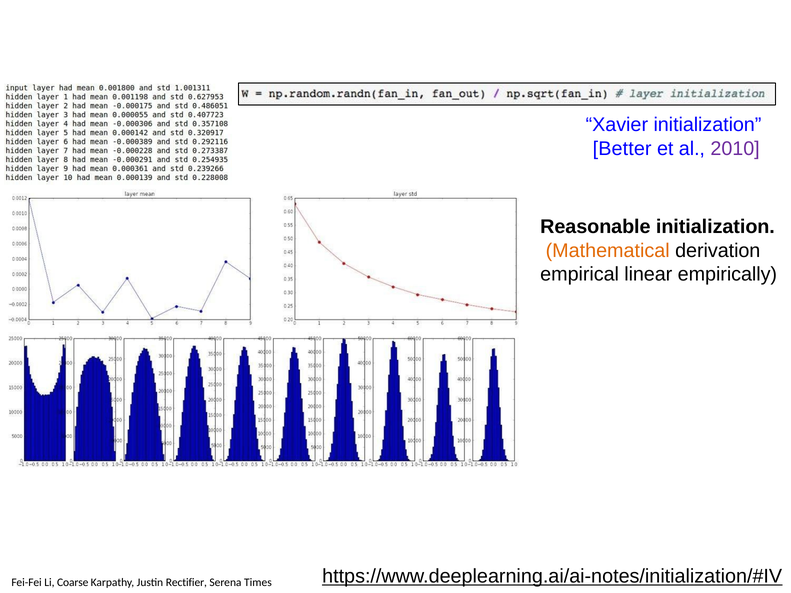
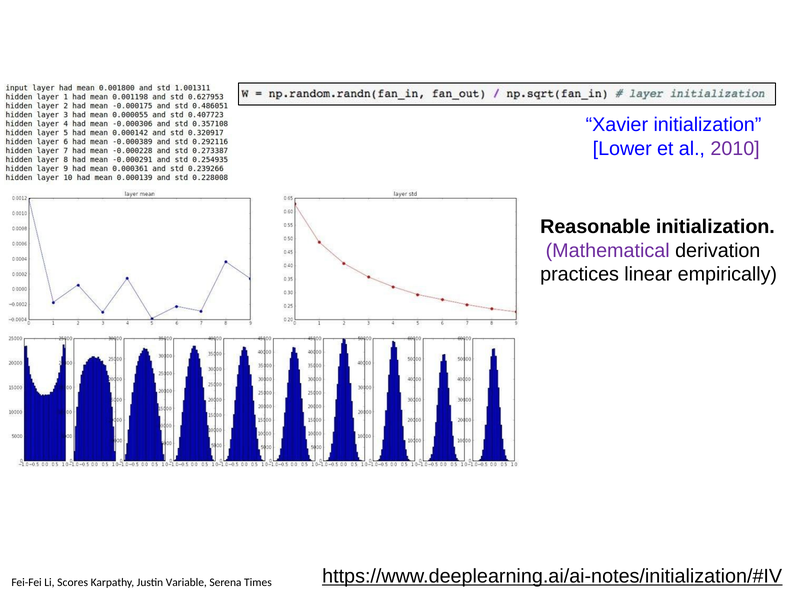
Better: Better -> Lower
Mathematical colour: orange -> purple
empirical: empirical -> practices
Coarse: Coarse -> Scores
Rectifier: Rectifier -> Variable
